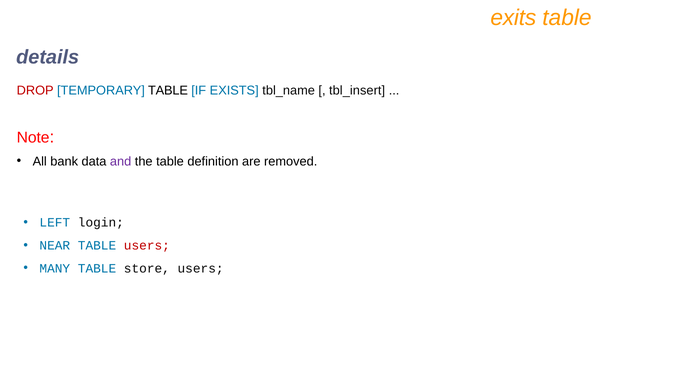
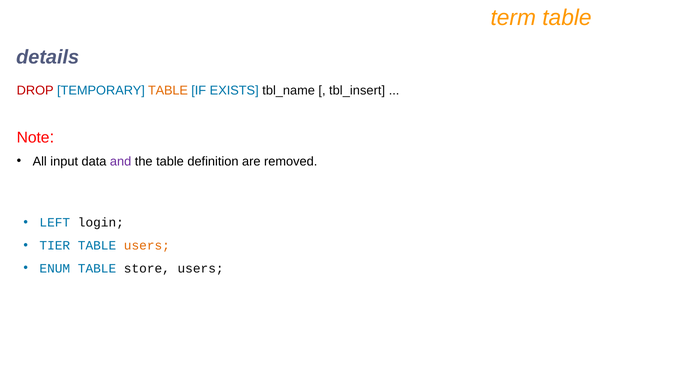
exits: exits -> term
TABLE at (168, 90) colour: black -> orange
bank: bank -> input
NEAR: NEAR -> TIER
users at (147, 246) colour: red -> orange
MANY: MANY -> ENUM
